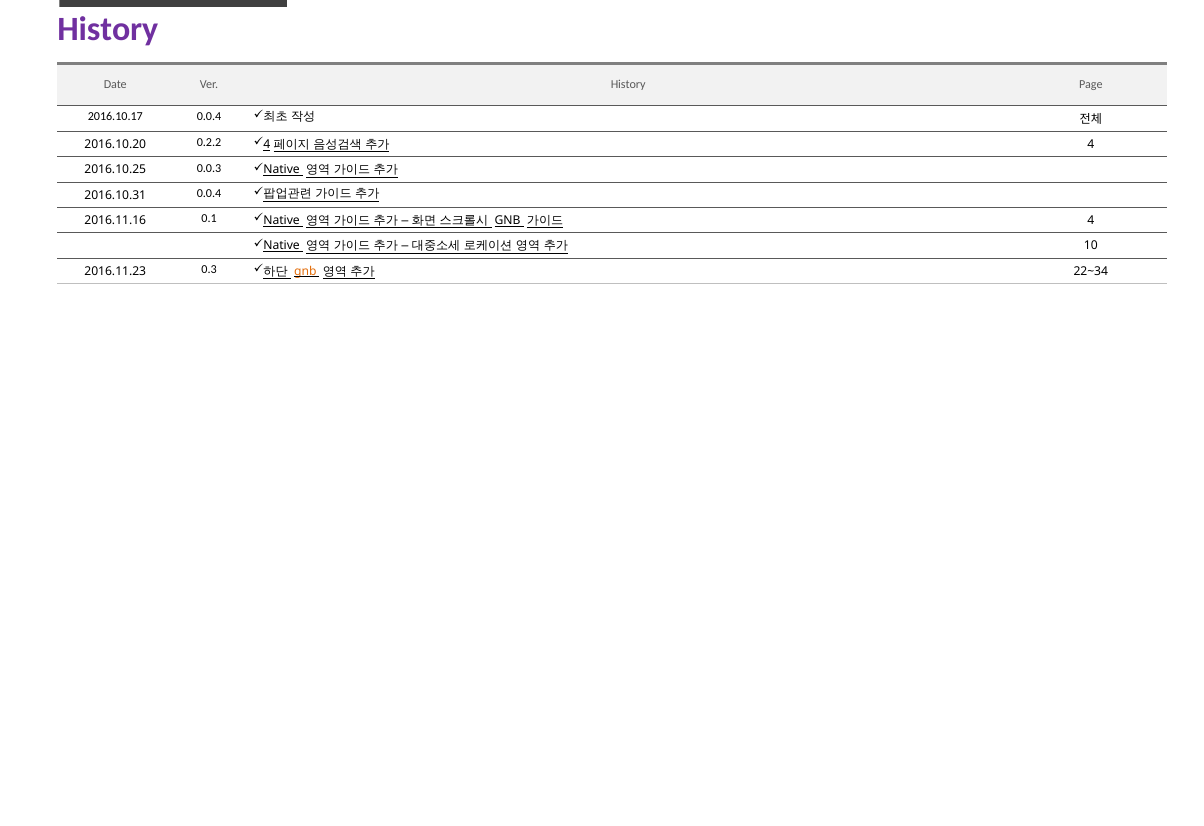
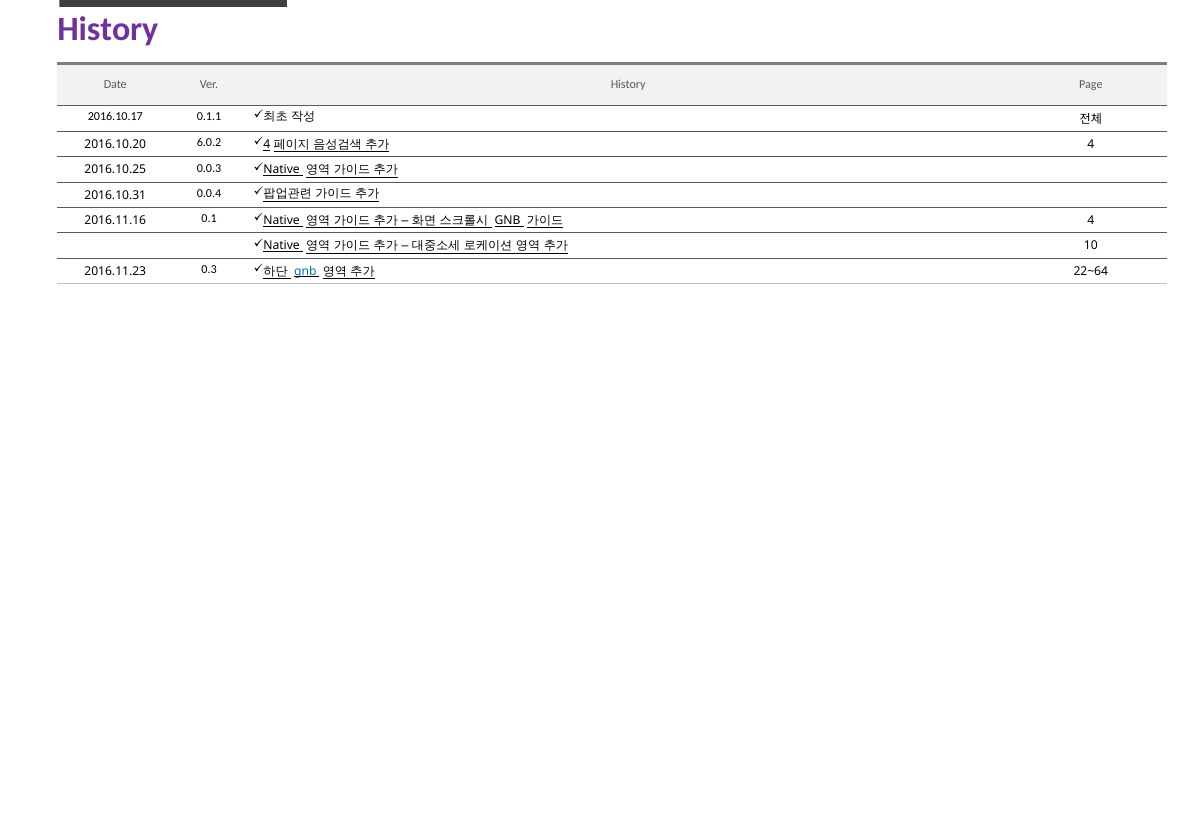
2016.10.17 0.0.4: 0.0.4 -> 0.1.1
0.2.2: 0.2.2 -> 6.0.2
gnb at (305, 271) colour: orange -> blue
22~34: 22~34 -> 22~64
